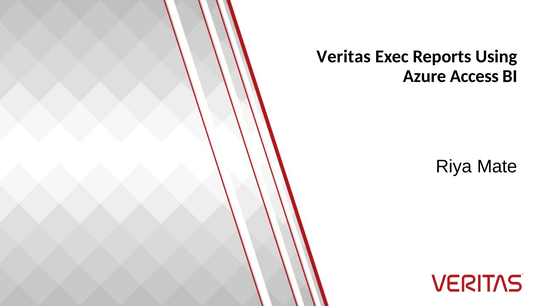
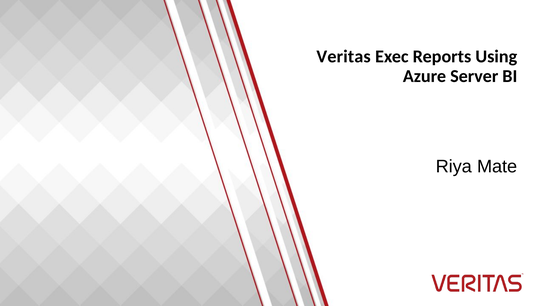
Access: Access -> Server
